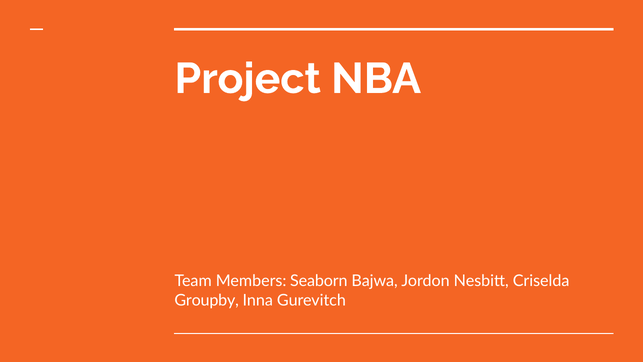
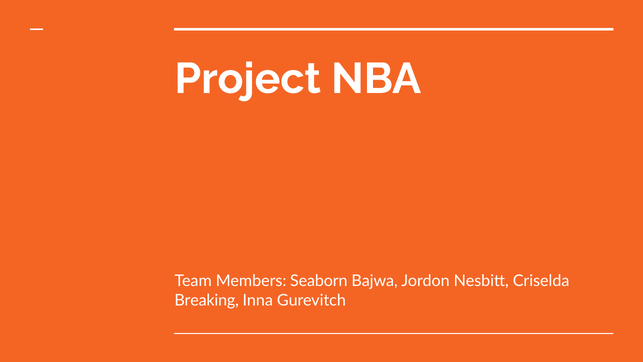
Groupby: Groupby -> Breaking
